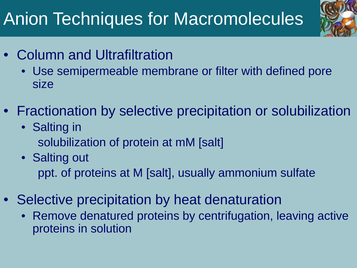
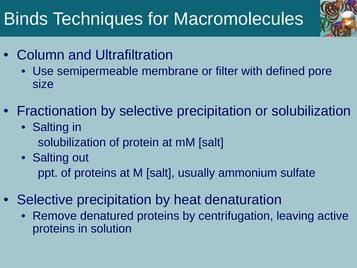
Anion: Anion -> Binds
